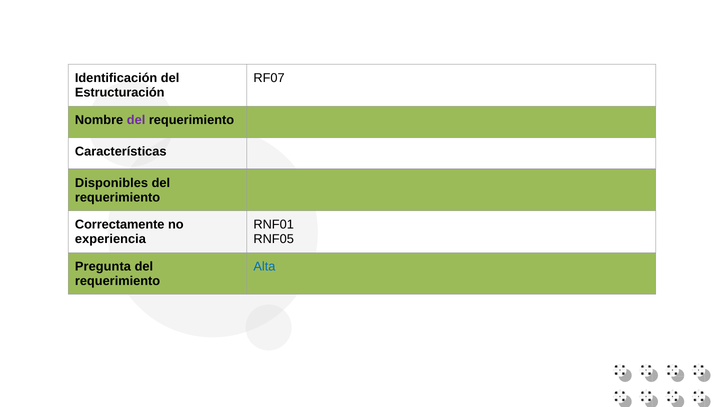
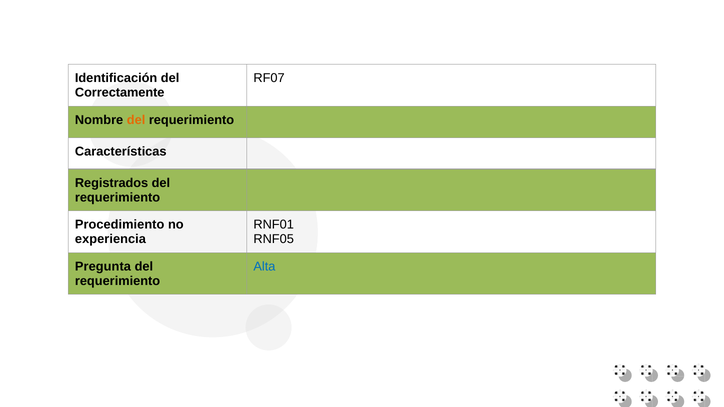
Estructuración: Estructuración -> Correctamente
del at (136, 120) colour: purple -> orange
Disponibles: Disponibles -> Registrados
Correctamente: Correctamente -> Procedimiento
